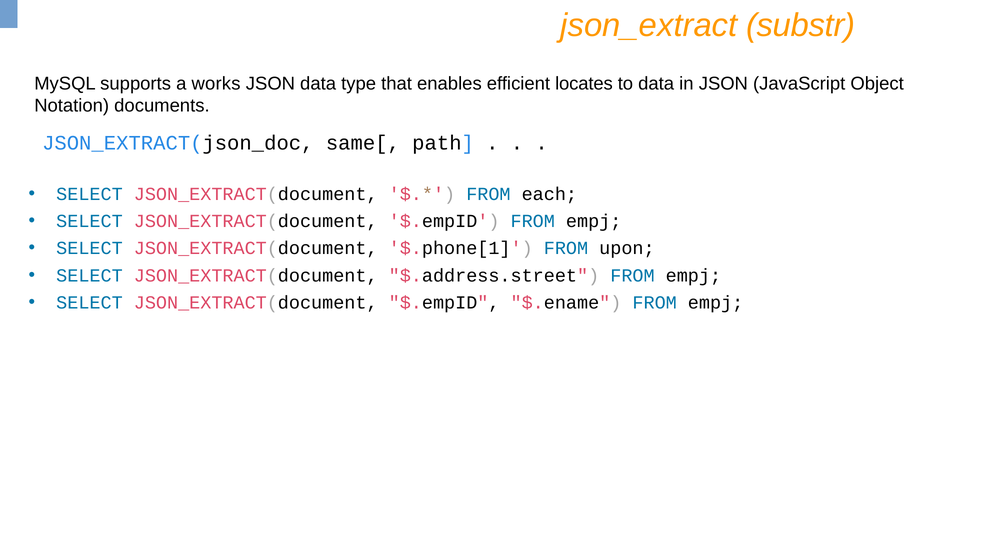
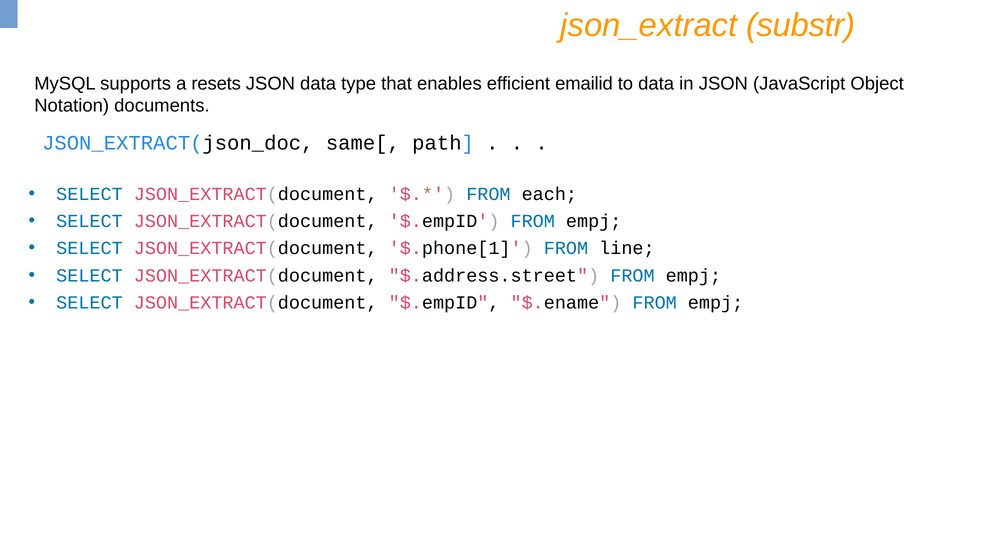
works: works -> resets
locates: locates -> emailid
upon: upon -> line
